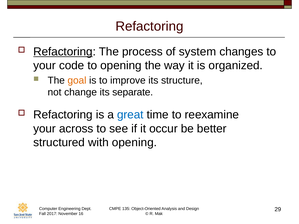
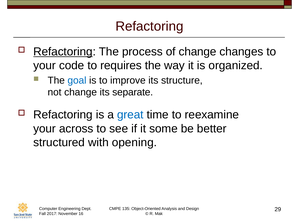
of system: system -> change
to opening: opening -> requires
goal colour: orange -> blue
occur: occur -> some
